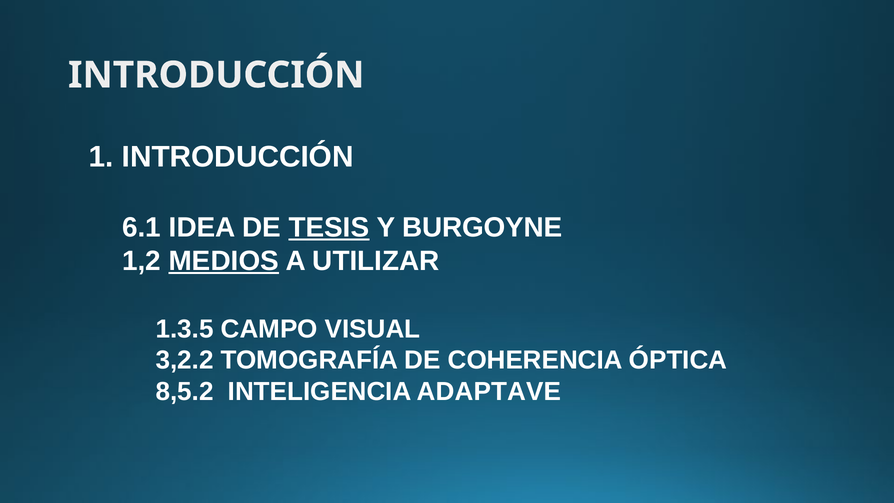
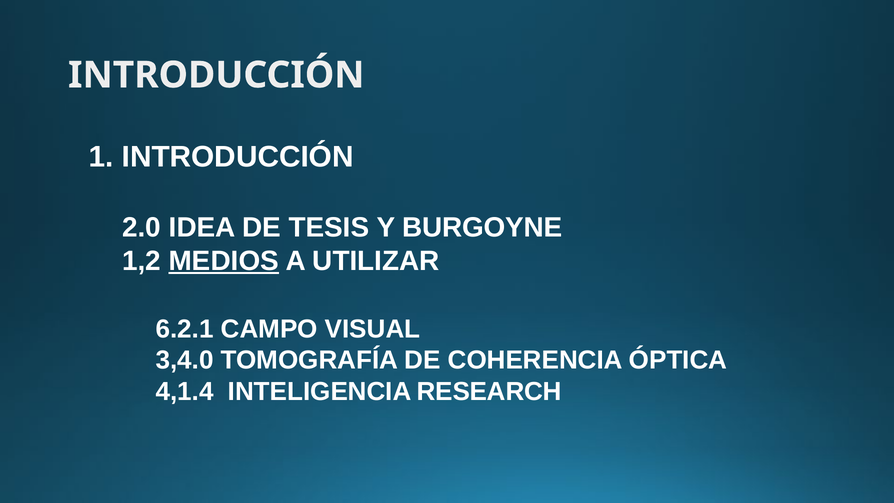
6.1: 6.1 -> 2.0
TESIS underline: present -> none
1.3.5: 1.3.5 -> 6.2.1
3,2.2: 3,2.2 -> 3,4.0
8,5.2: 8,5.2 -> 4,1.4
ADAPTAVE: ADAPTAVE -> RESEARCH
